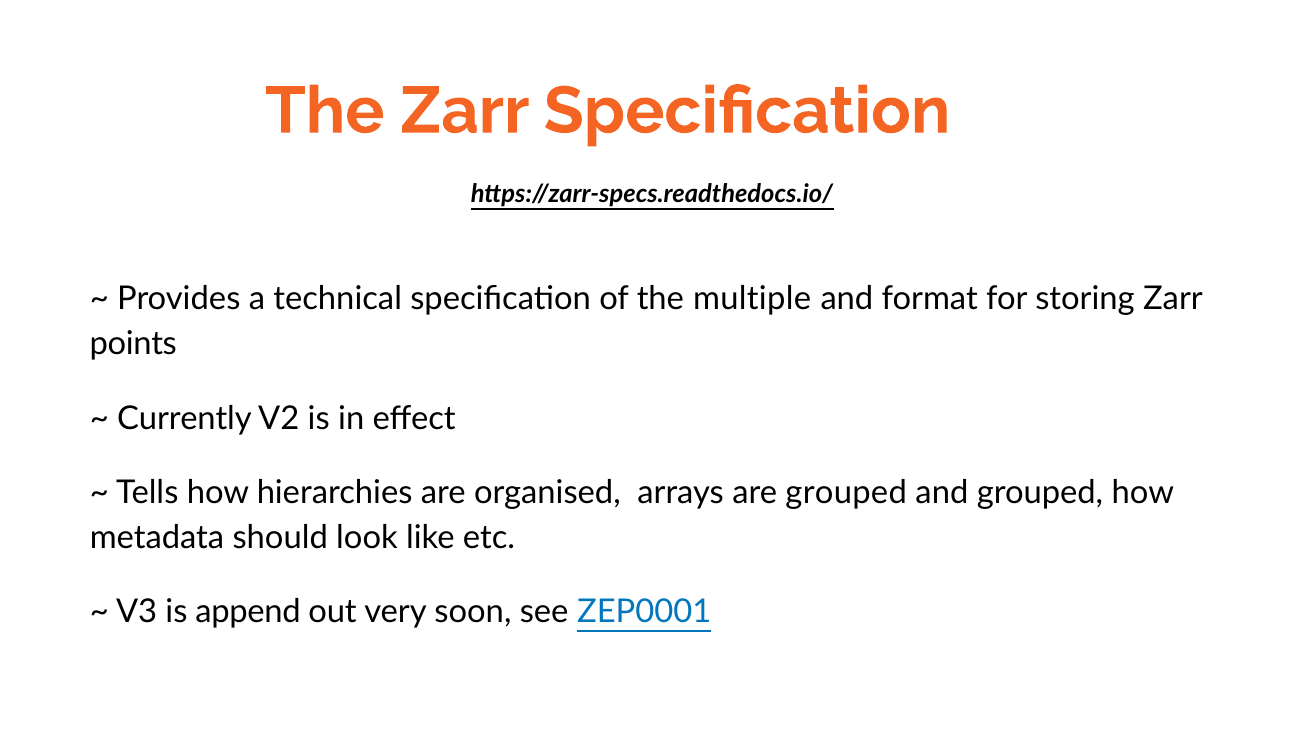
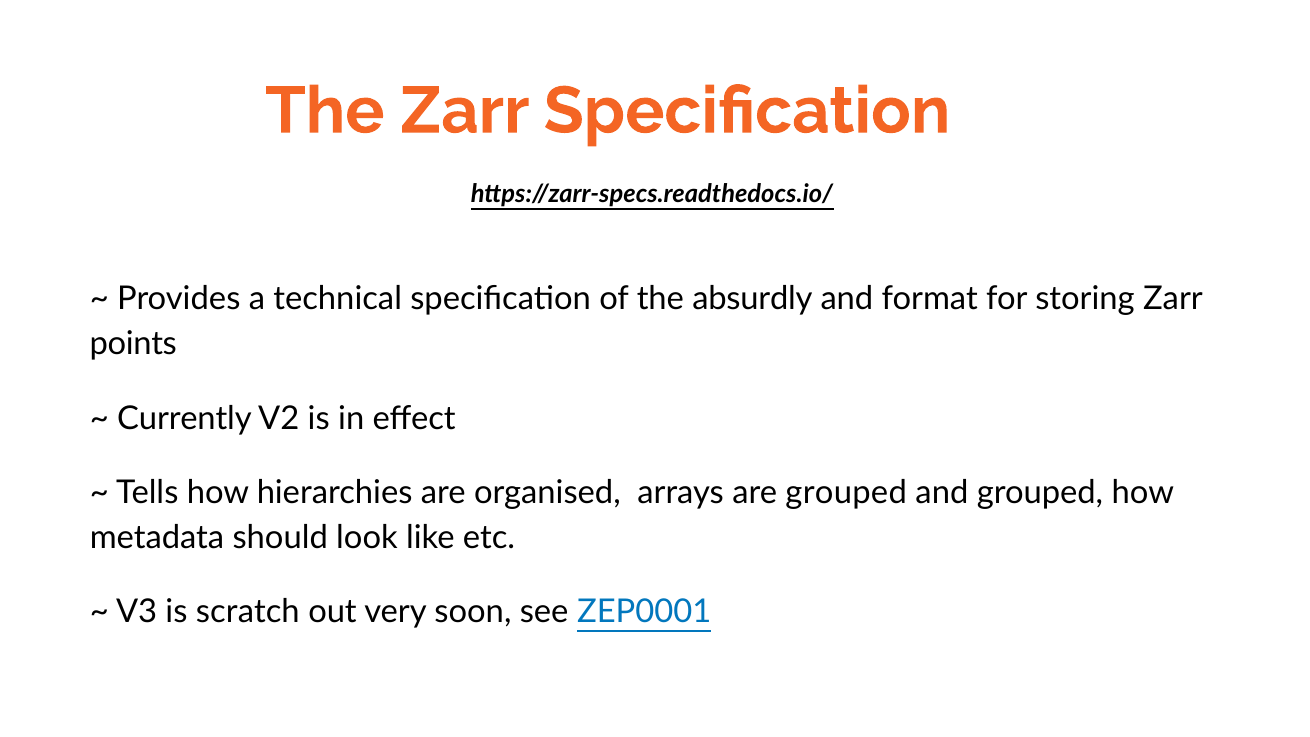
multiple: multiple -> absurdly
append: append -> scratch
